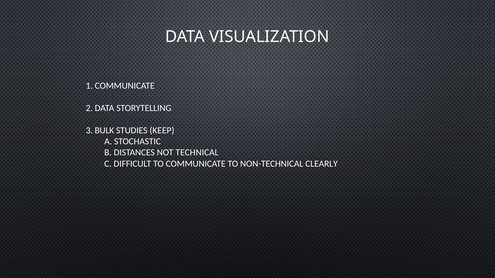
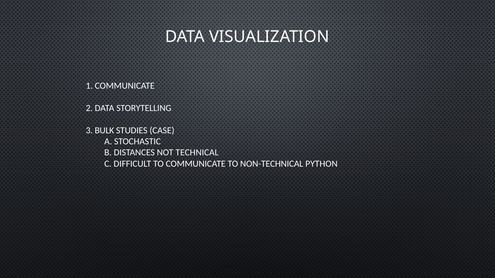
KEEP: KEEP -> CASE
CLEARLY: CLEARLY -> PYTHON
